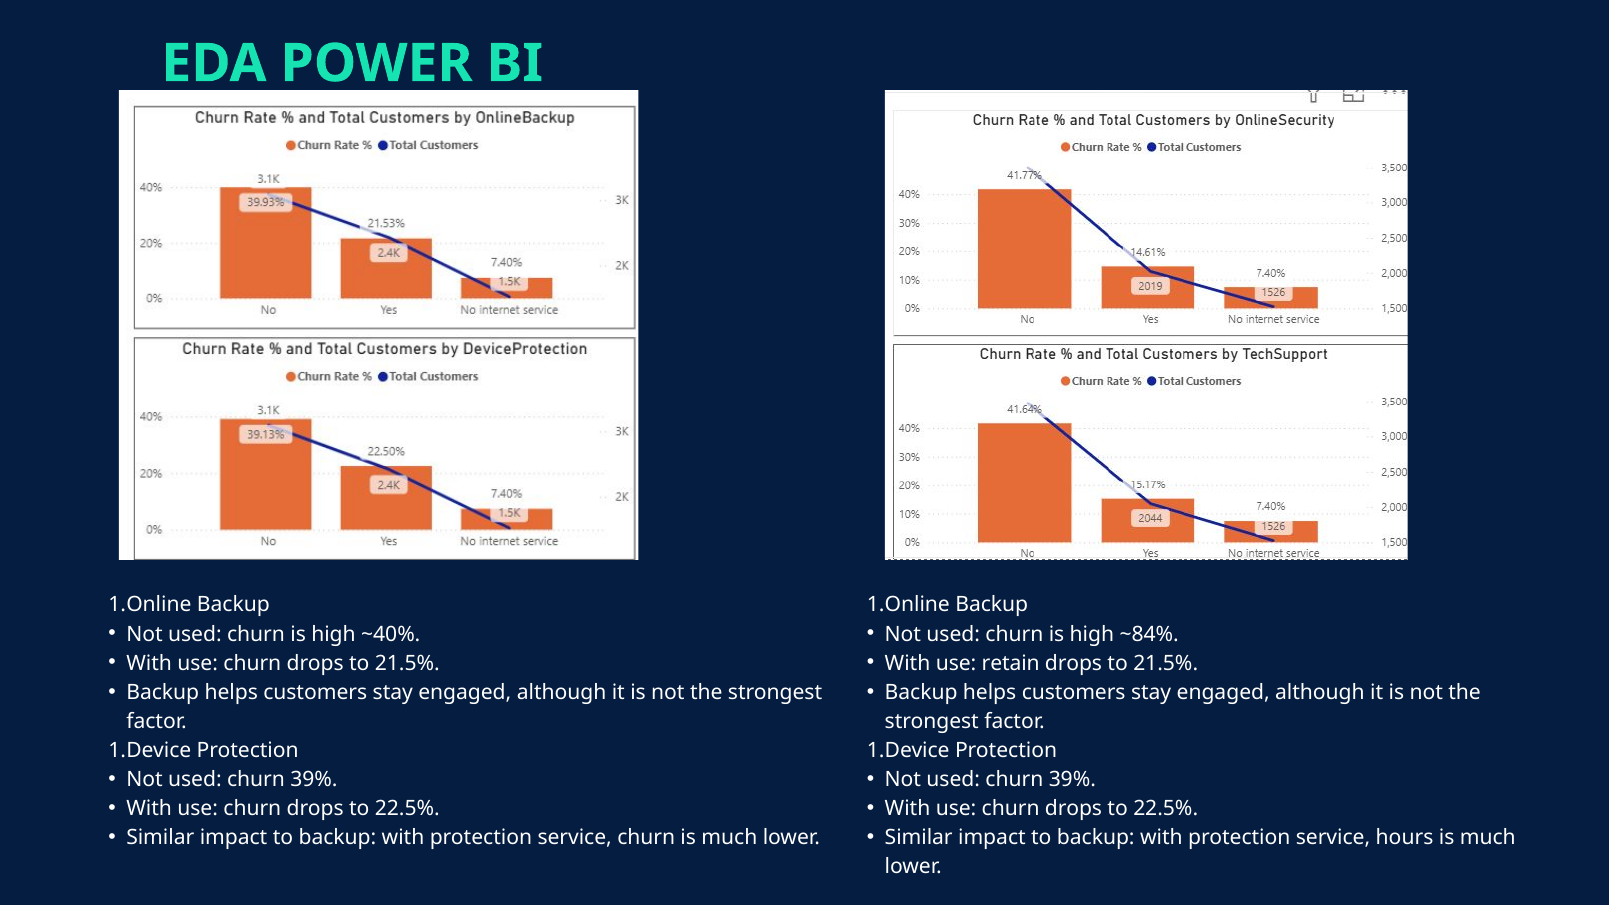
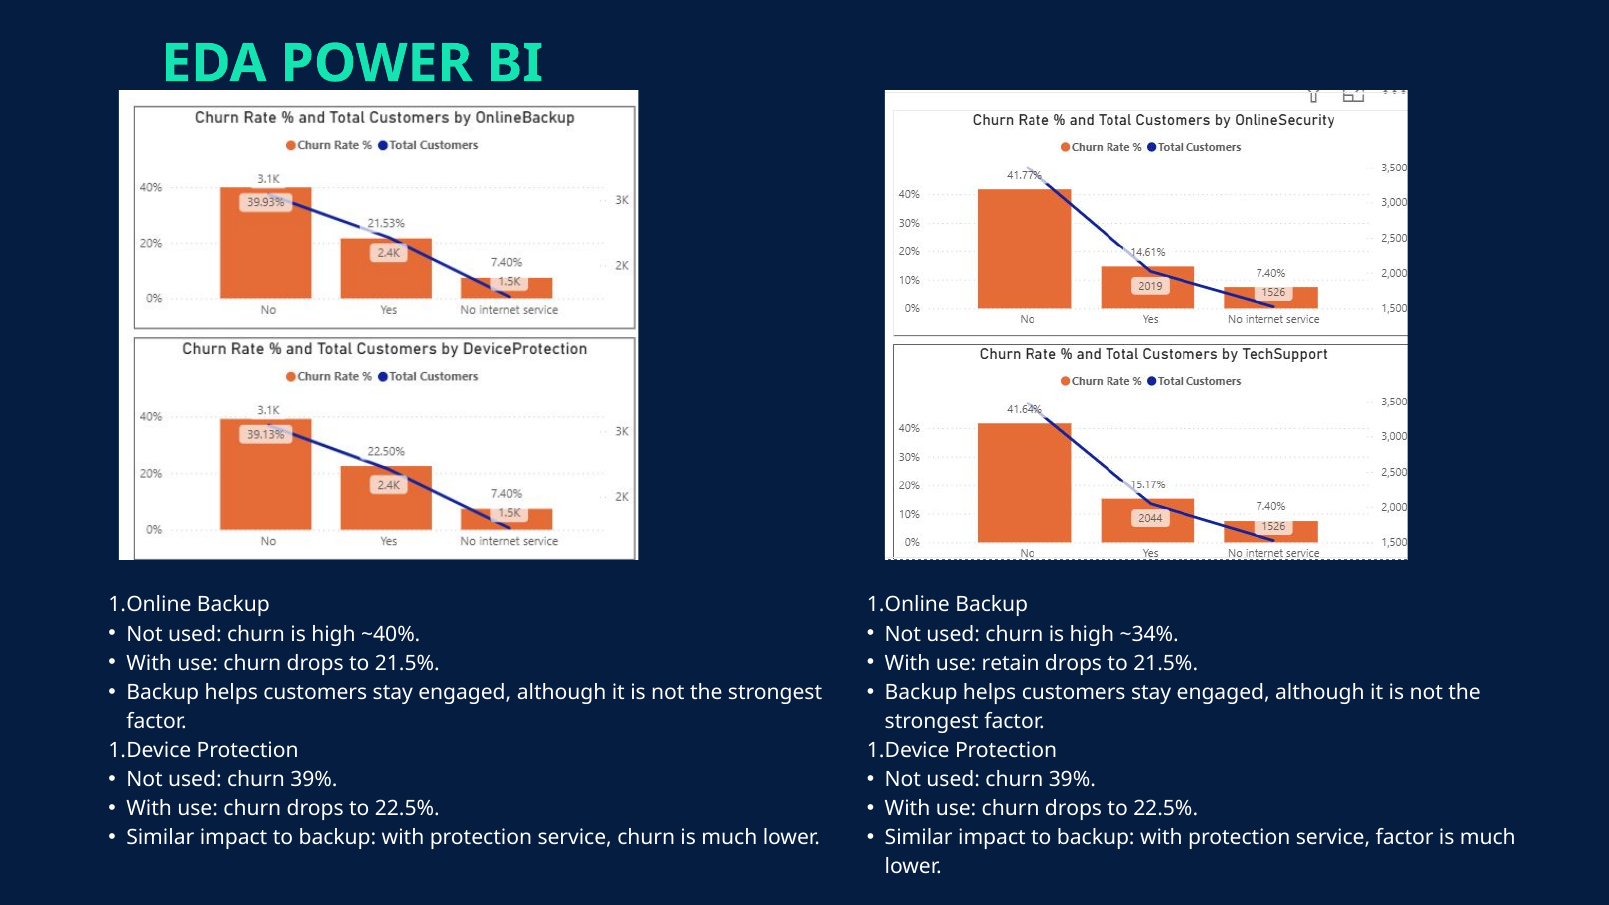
~84%: ~84% -> ~34%
service hours: hours -> factor
